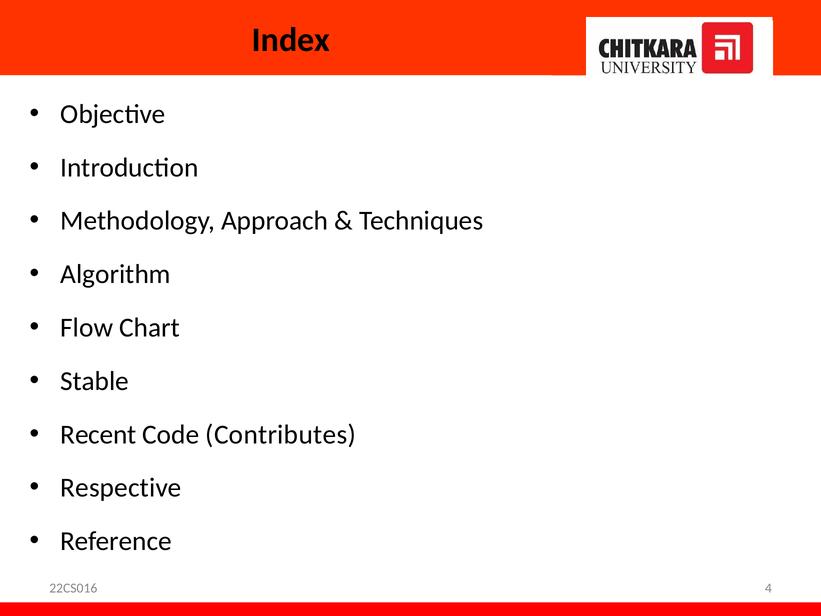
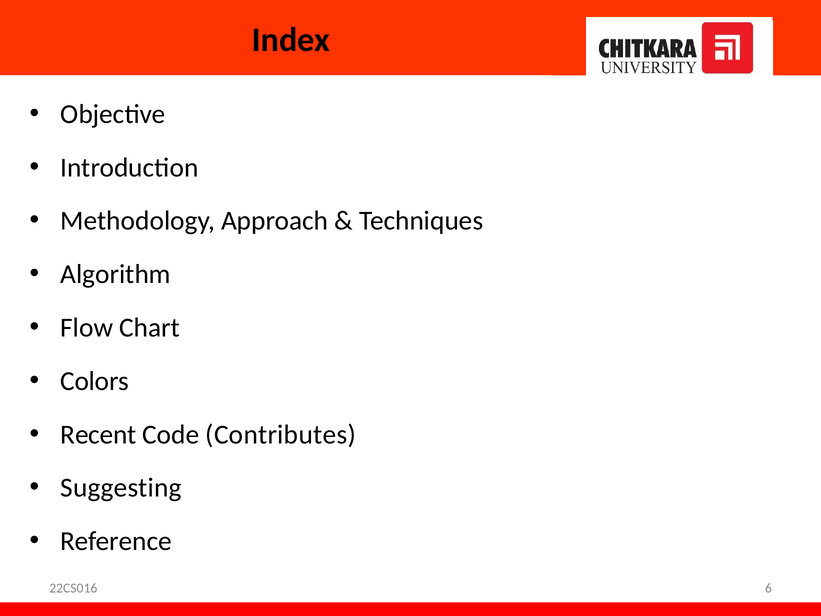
Stable: Stable -> Colors
Respective: Respective -> Suggesting
4: 4 -> 6
